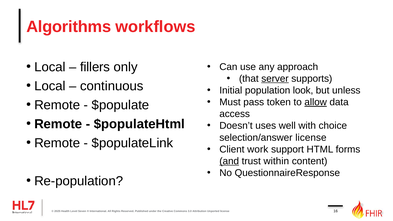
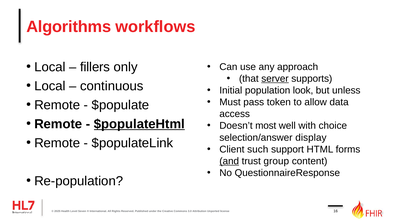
allow underline: present -> none
$populateHtml underline: none -> present
uses: uses -> most
selection/answer license: license -> display
work: work -> such
within: within -> group
